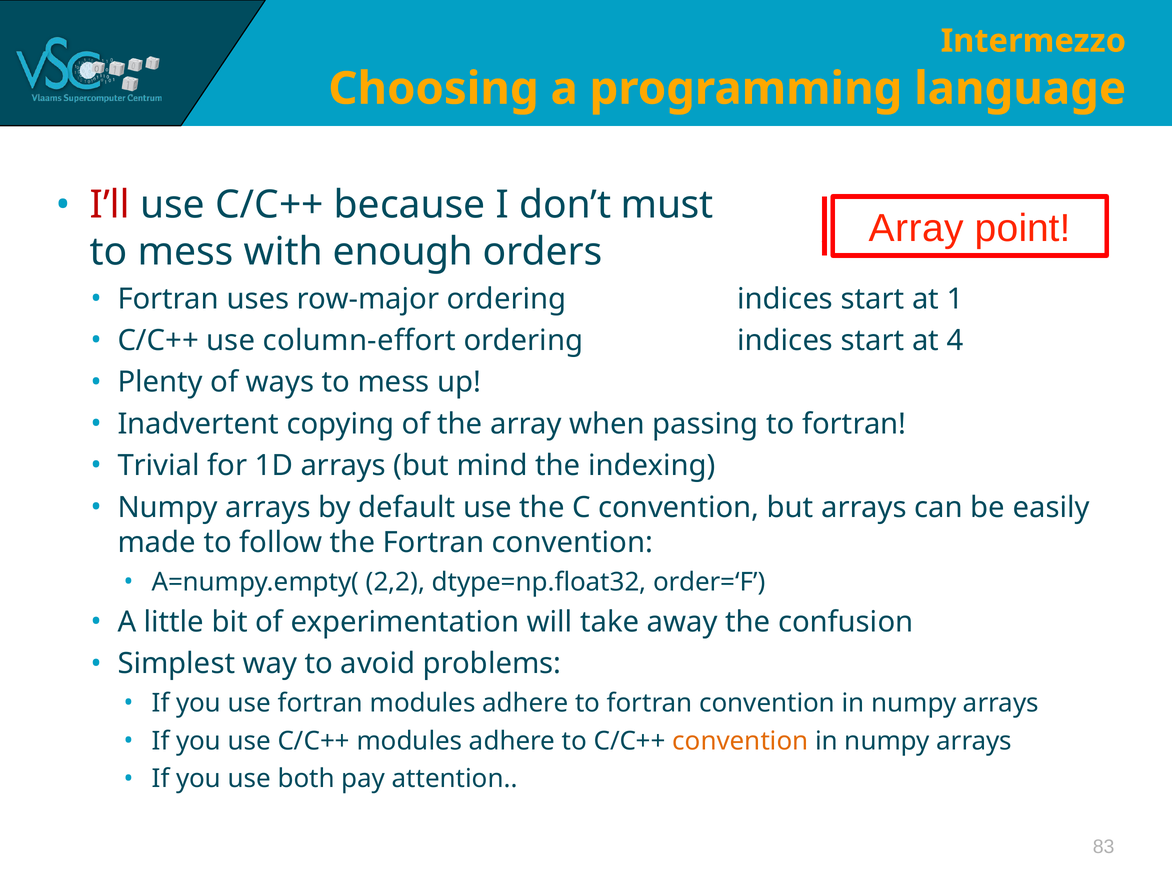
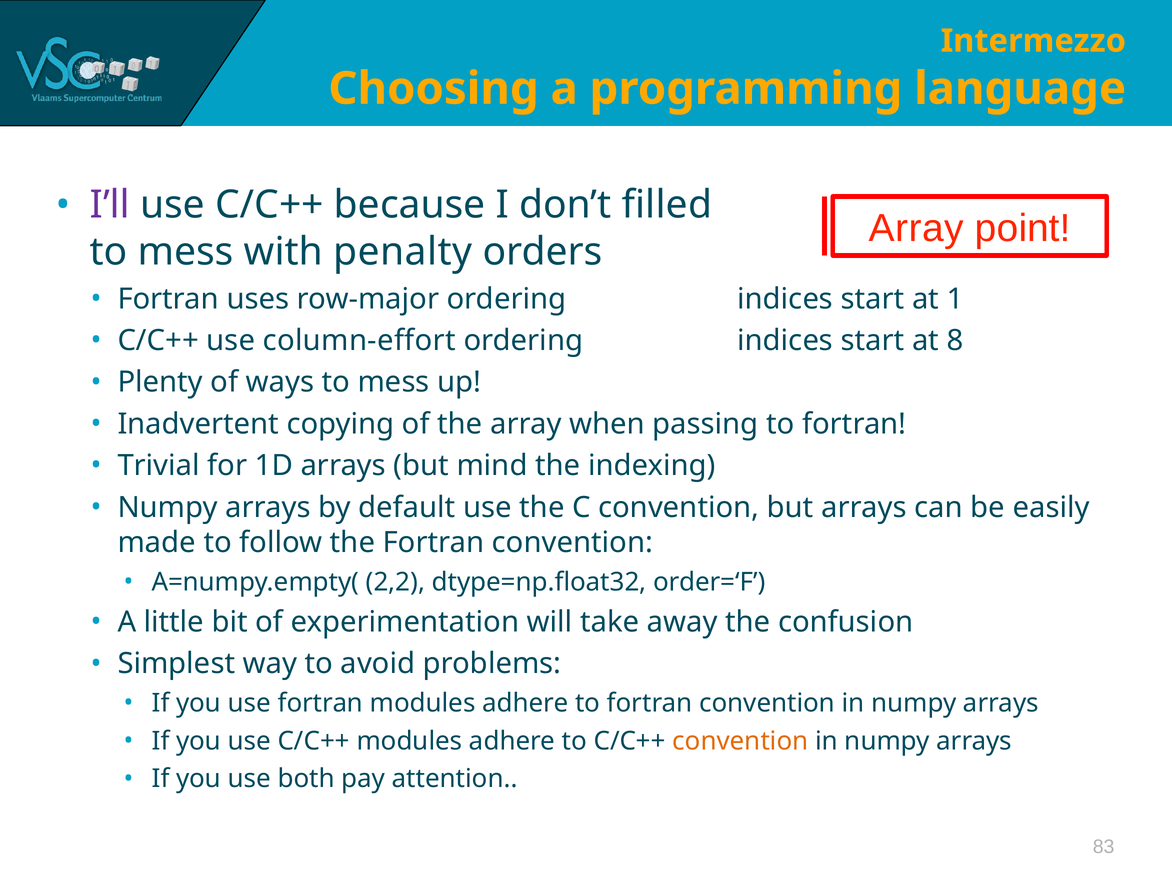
I’ll colour: red -> purple
must: must -> filled
enough: enough -> penalty
4: 4 -> 8
